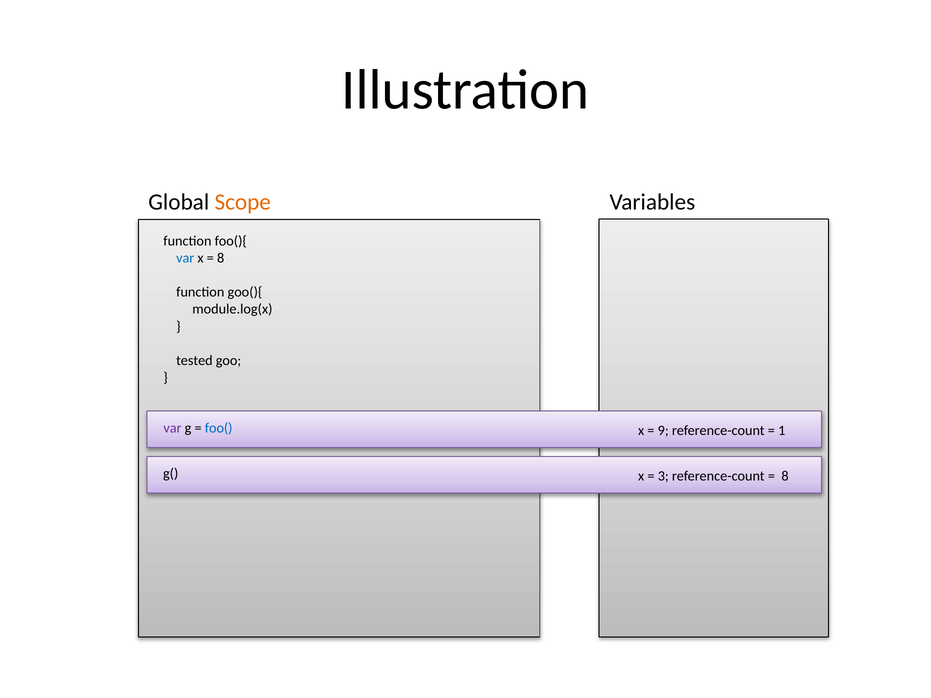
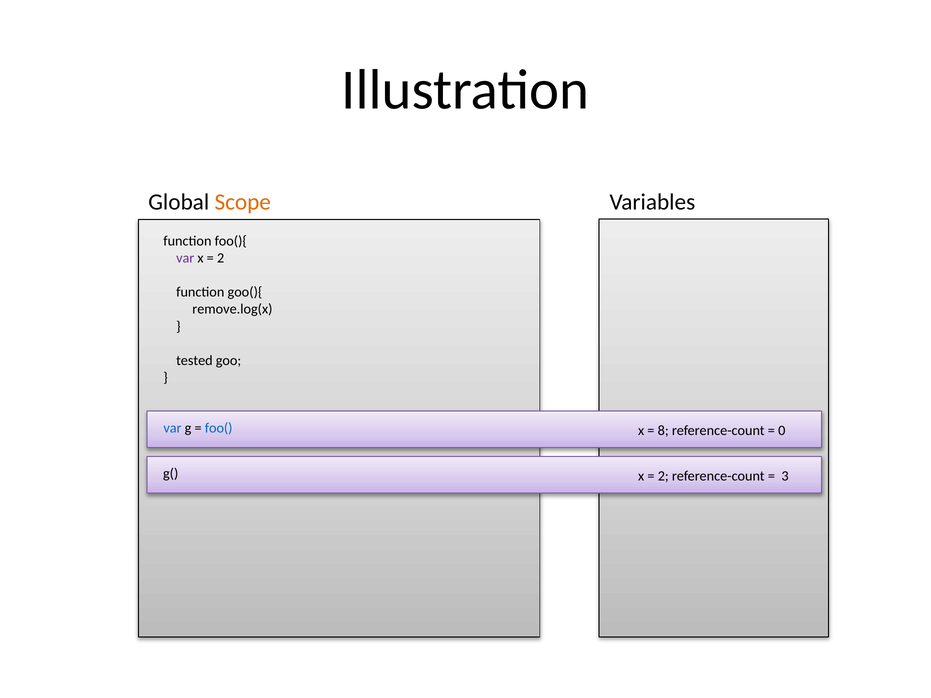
var at (185, 258) colour: blue -> purple
8 at (221, 258): 8 -> 2
module.log(x: module.log(x -> remove.log(x
var at (172, 428) colour: purple -> blue
9: 9 -> 8
1: 1 -> 0
3 at (663, 476): 3 -> 2
8 at (785, 476): 8 -> 3
